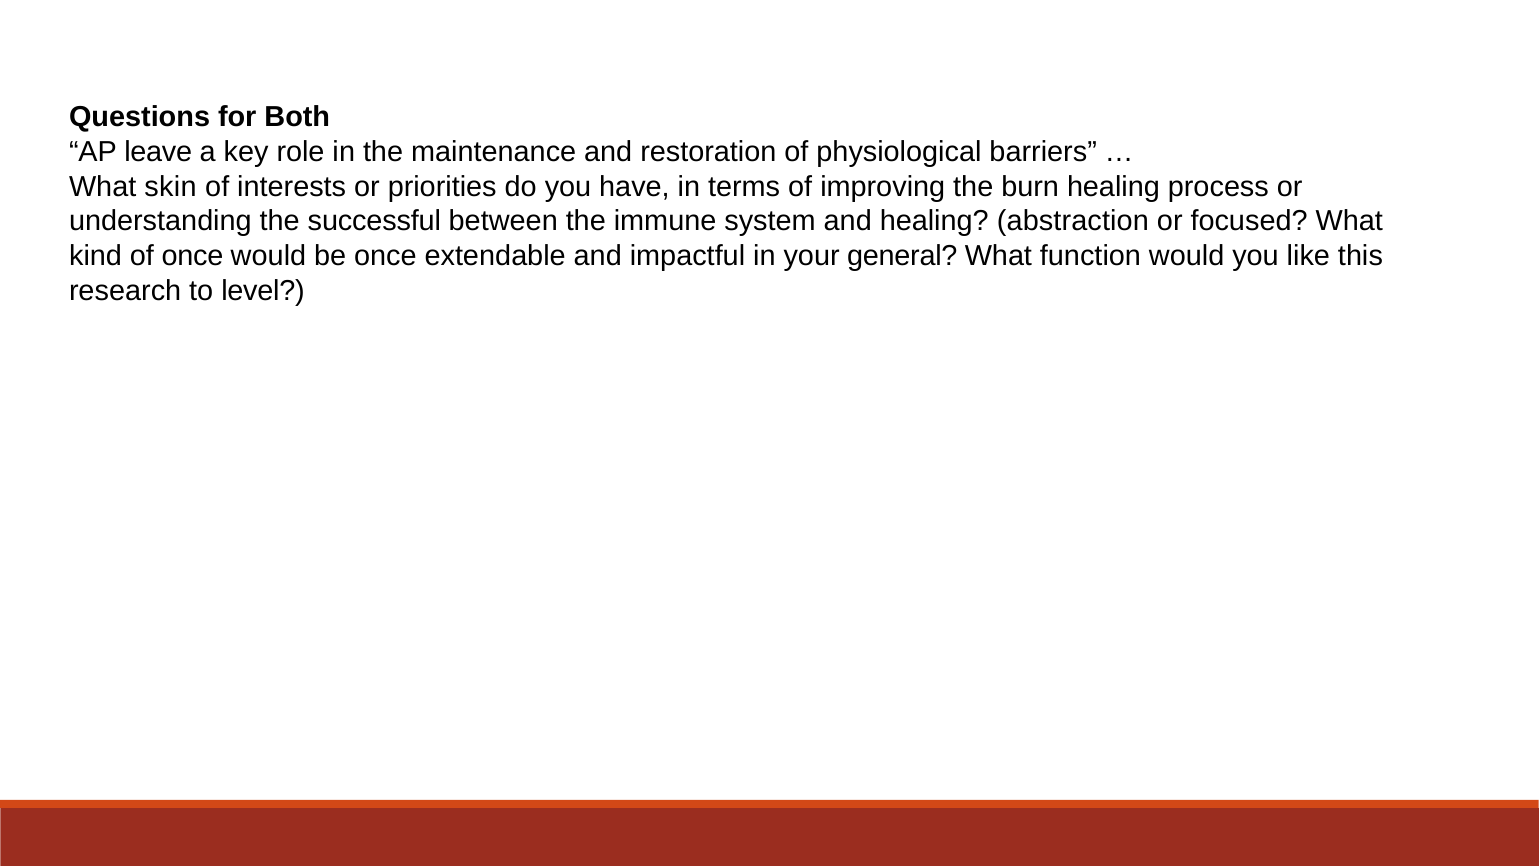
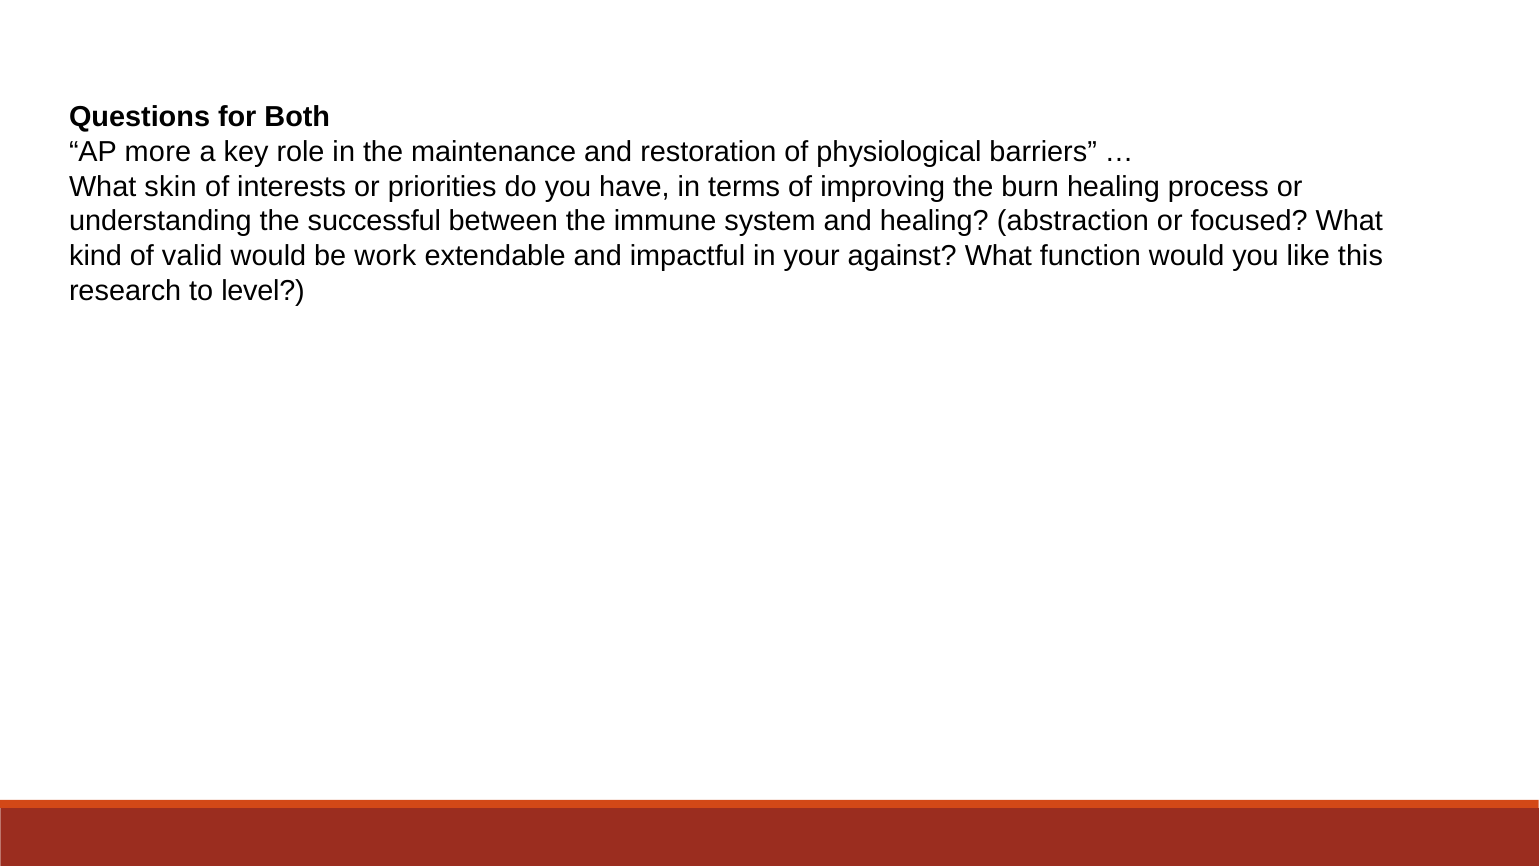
leave: leave -> more
of once: once -> valid
be once: once -> work
general: general -> against
